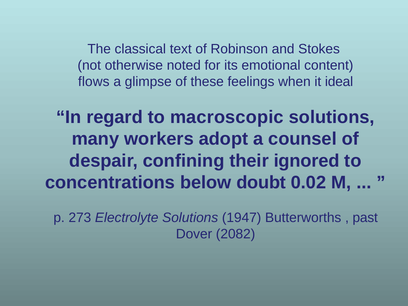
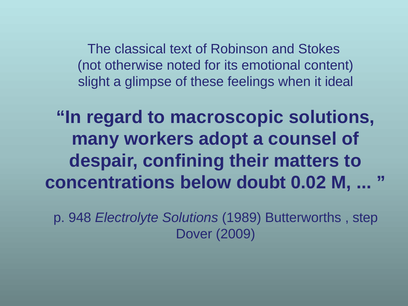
flows: flows -> slight
ignored: ignored -> matters
273: 273 -> 948
1947: 1947 -> 1989
past: past -> step
2082: 2082 -> 2009
